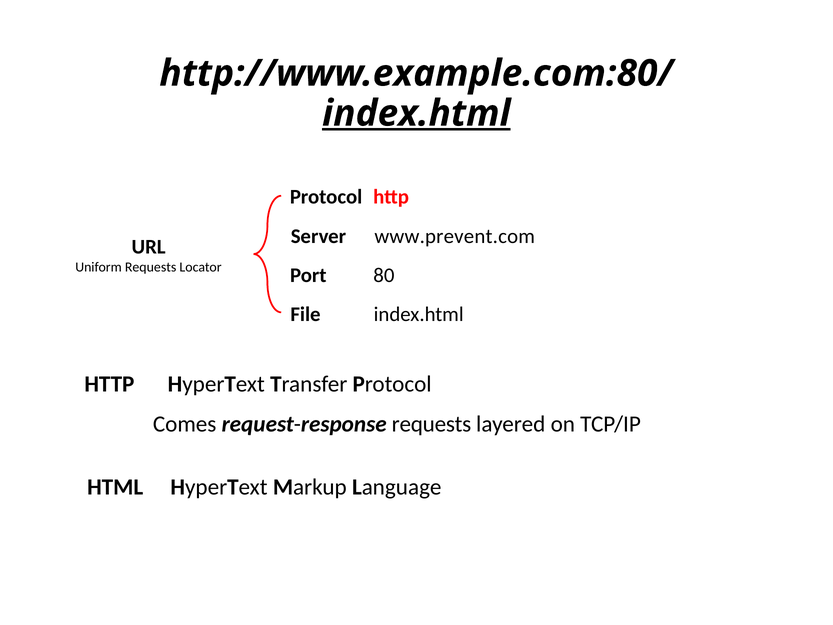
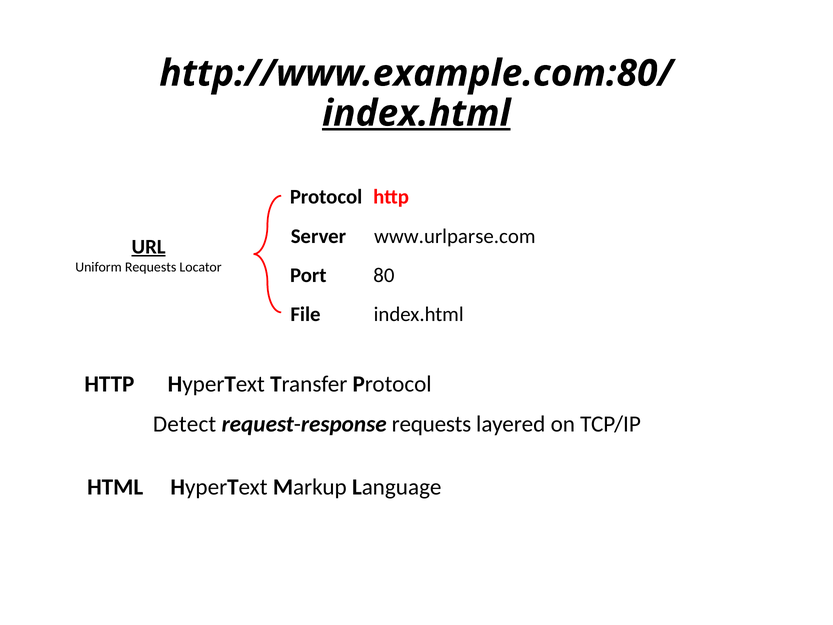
www.prevent.com: www.prevent.com -> www.urlparse.com
URL underline: none -> present
Comes: Comes -> Detect
